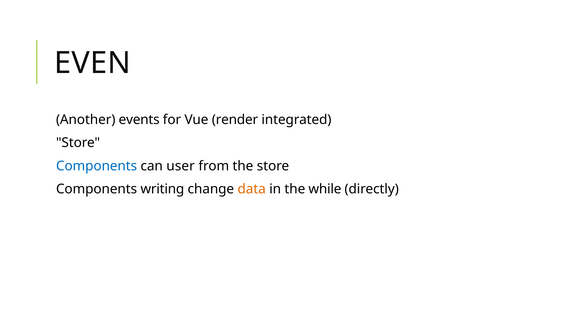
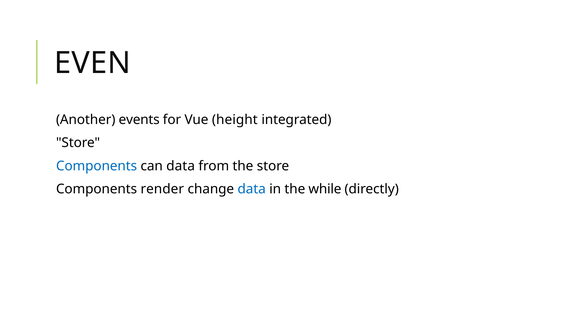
render: render -> height
can user: user -> data
writing: writing -> render
data at (252, 189) colour: orange -> blue
